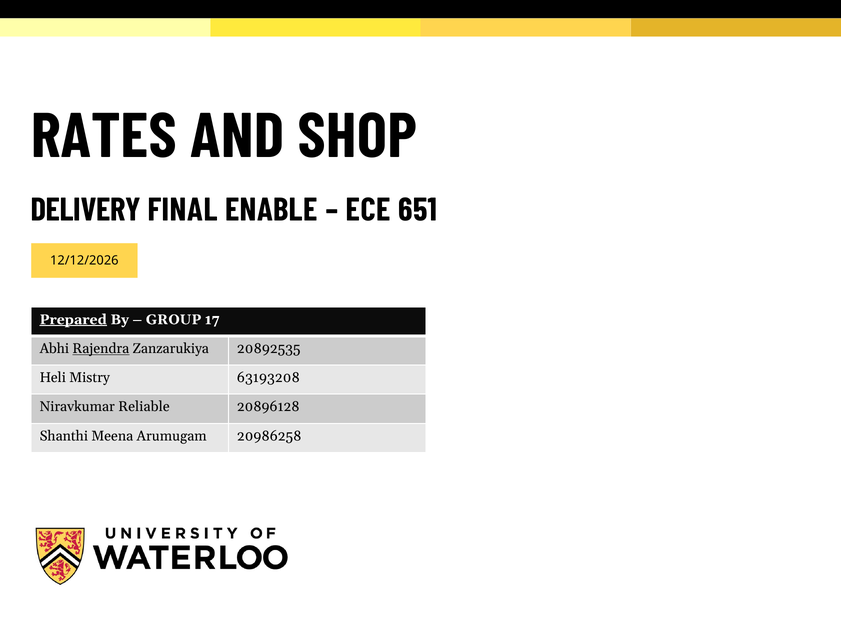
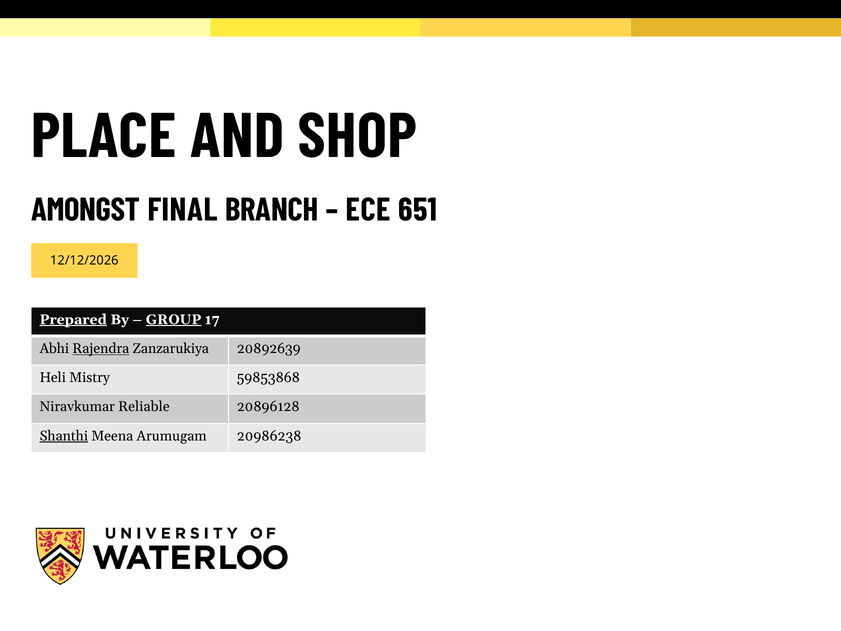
RATES: RATES -> PLACE
DELIVERY: DELIVERY -> AMONGST
ENABLE: ENABLE -> BRANCH
GROUP underline: none -> present
20892535: 20892535 -> 20892639
63193208: 63193208 -> 59853868
Shanthi underline: none -> present
20986258: 20986258 -> 20986238
